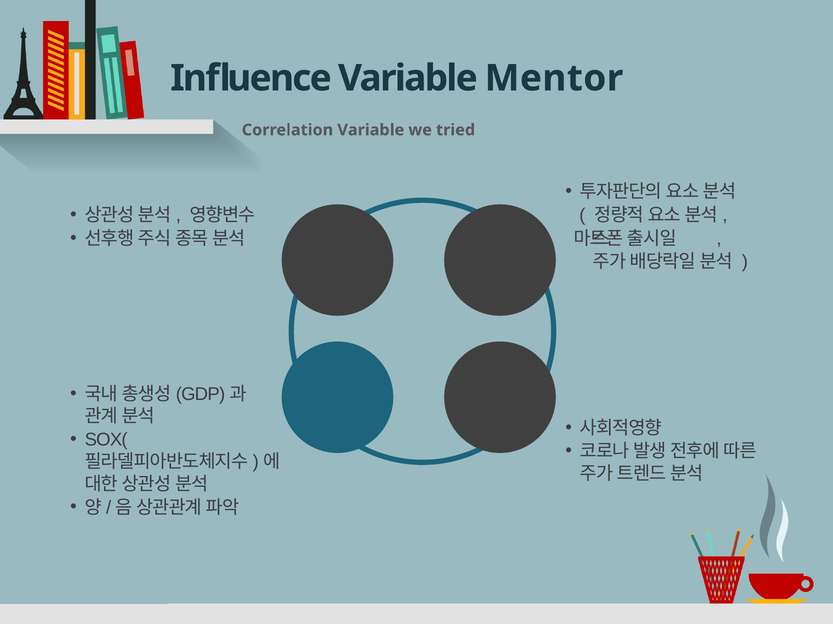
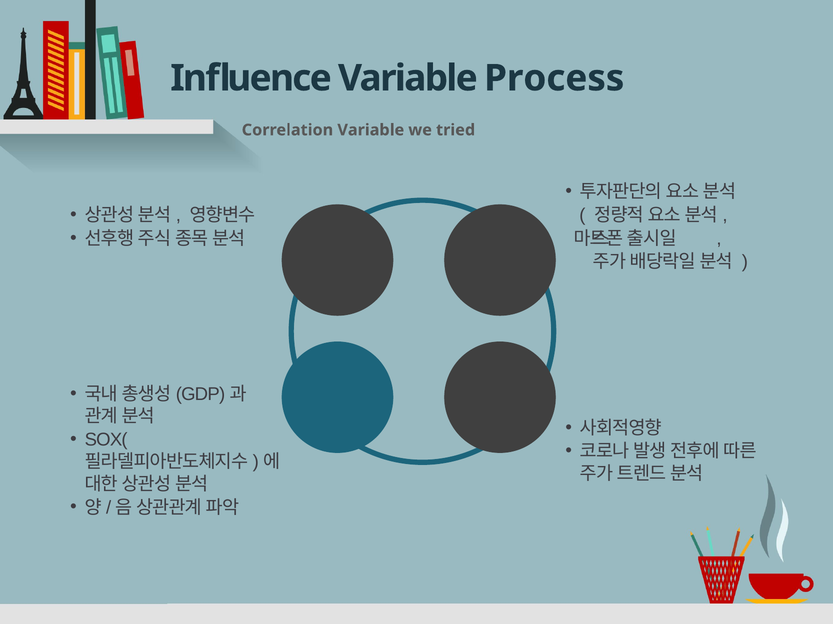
Mentor: Mentor -> Process
